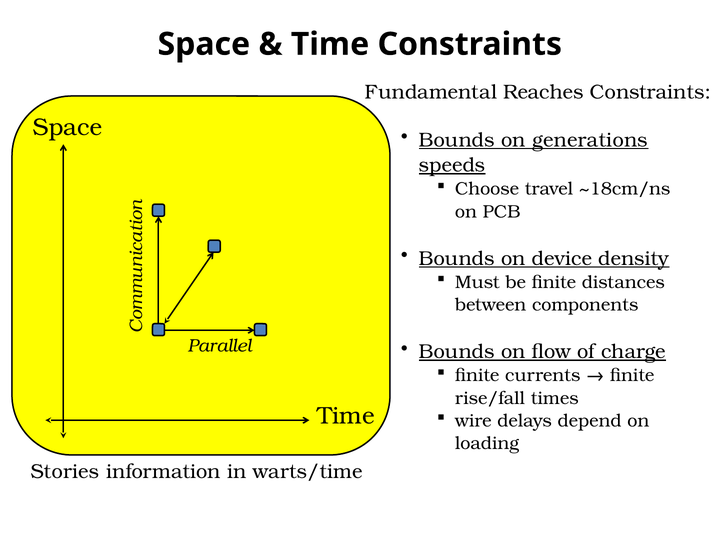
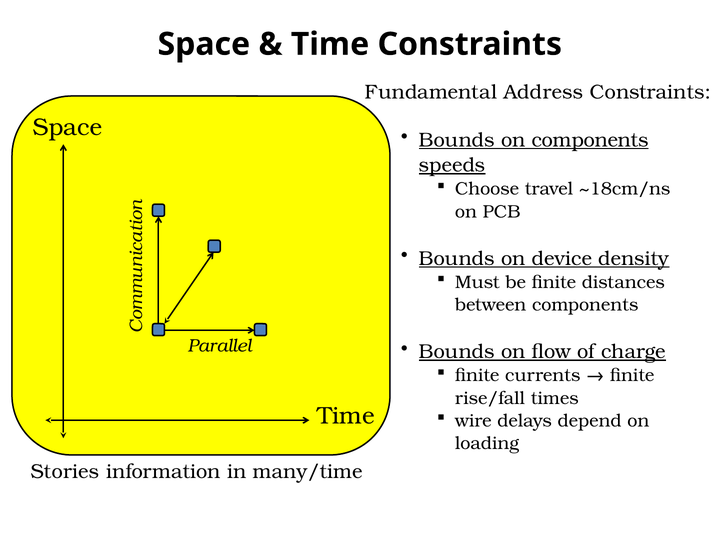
Reaches: Reaches -> Address
on generations: generations -> components
warts/time: warts/time -> many/time
